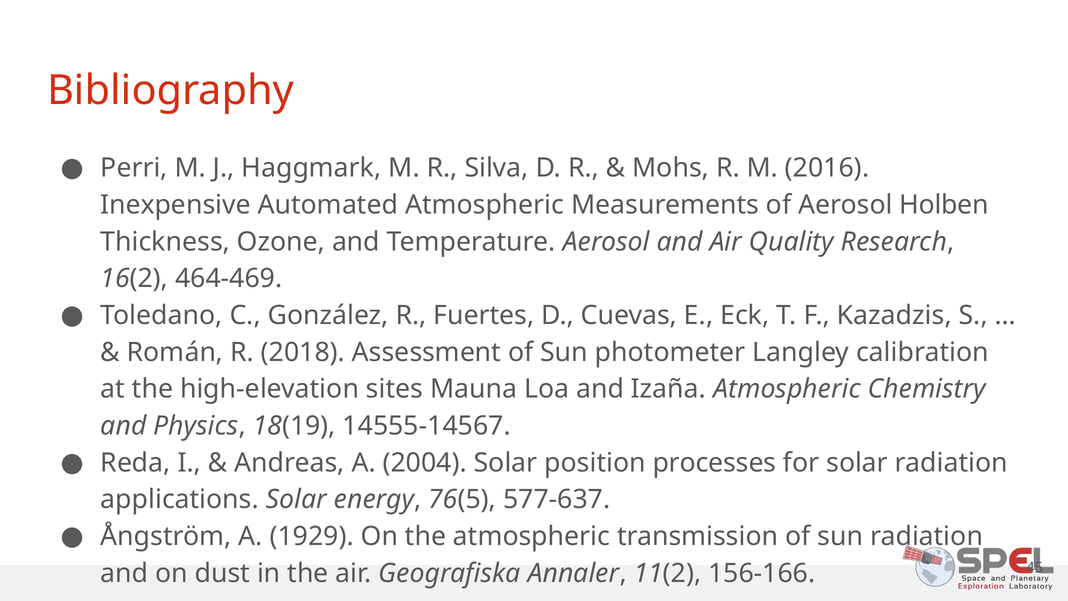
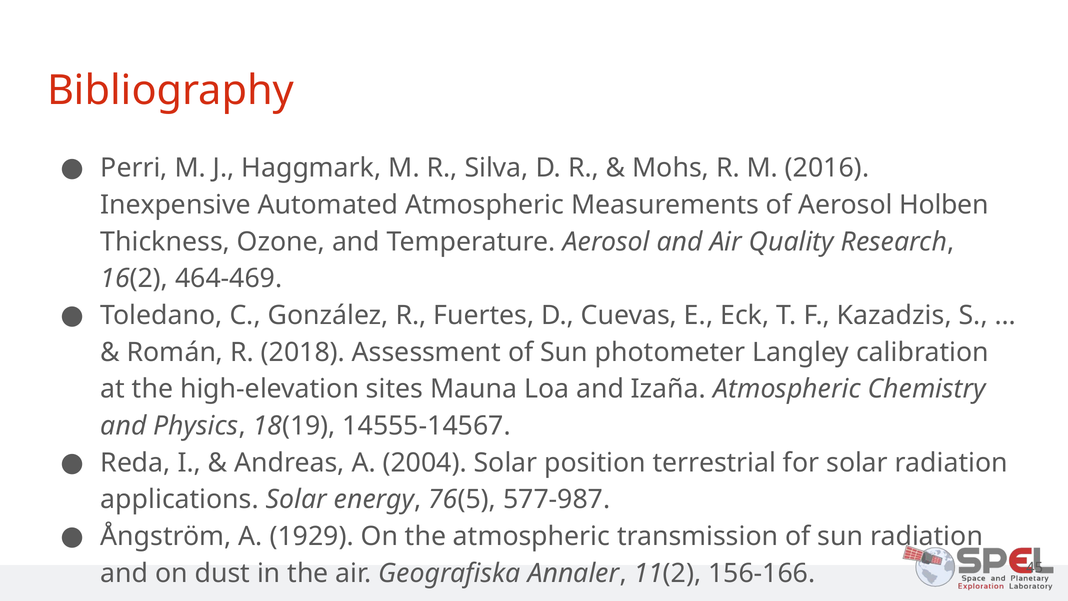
processes: processes -> terrestrial
577-637: 577-637 -> 577-987
